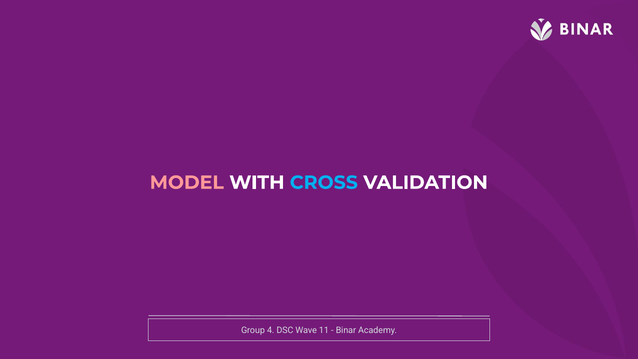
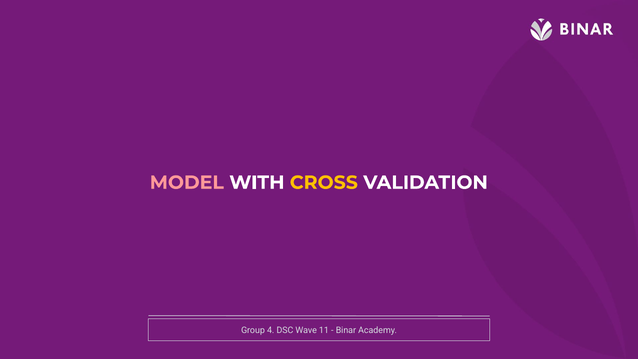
CROSS colour: light blue -> yellow
